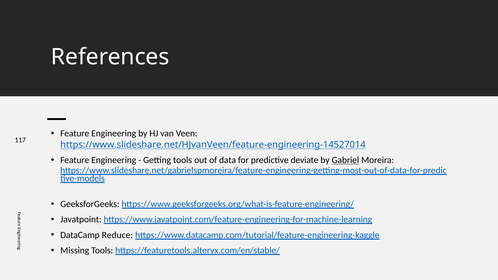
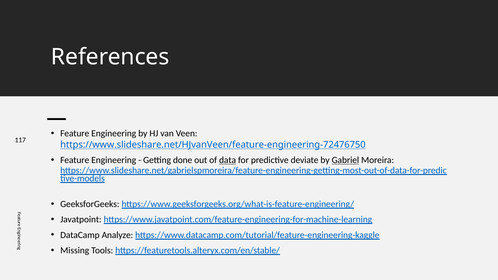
https://www.slideshare.net/HJvanVeen/feature-engineering-14527014: https://www.slideshare.net/HJvanVeen/feature-engineering-14527014 -> https://www.slideshare.net/HJvanVeen/feature-engineering-72476750
Getting tools: tools -> done
data underline: none -> present
Reduce: Reduce -> Analyze
